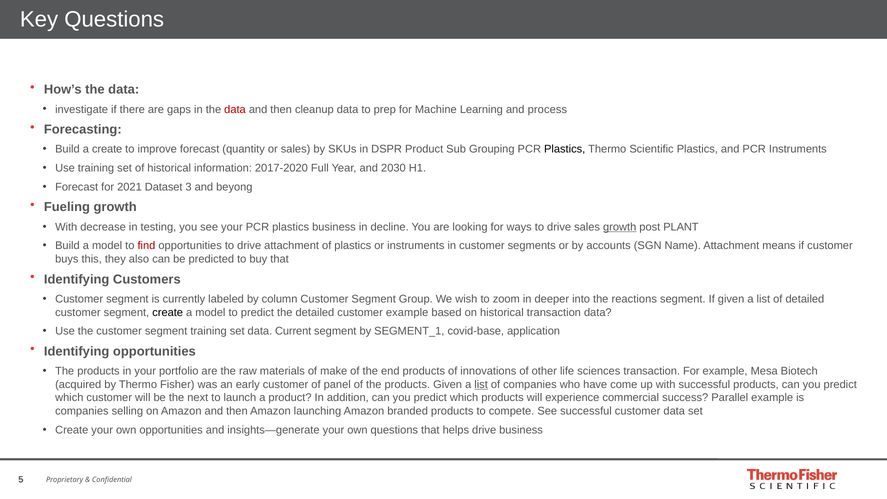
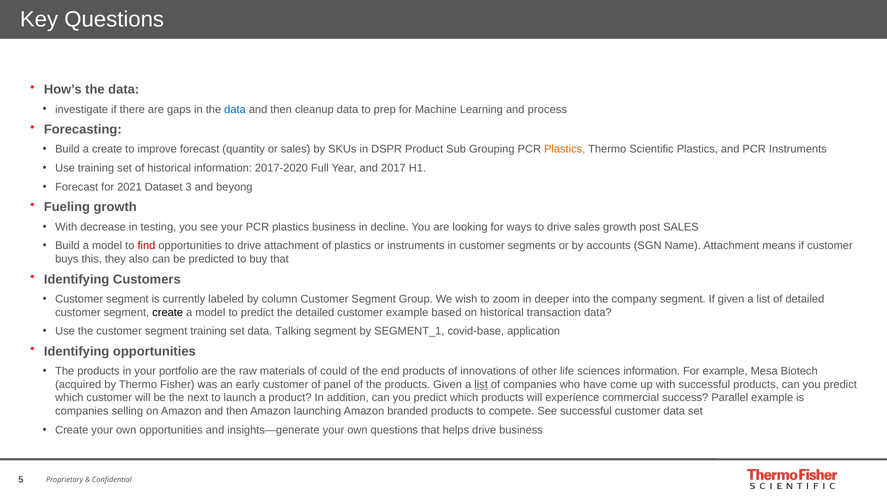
data at (235, 109) colour: red -> blue
Plastics at (565, 149) colour: black -> orange
2030: 2030 -> 2017
growth at (620, 227) underline: present -> none
post PLANT: PLANT -> SALES
reactions: reactions -> company
Current: Current -> Talking
make: make -> could
sciences transaction: transaction -> information
